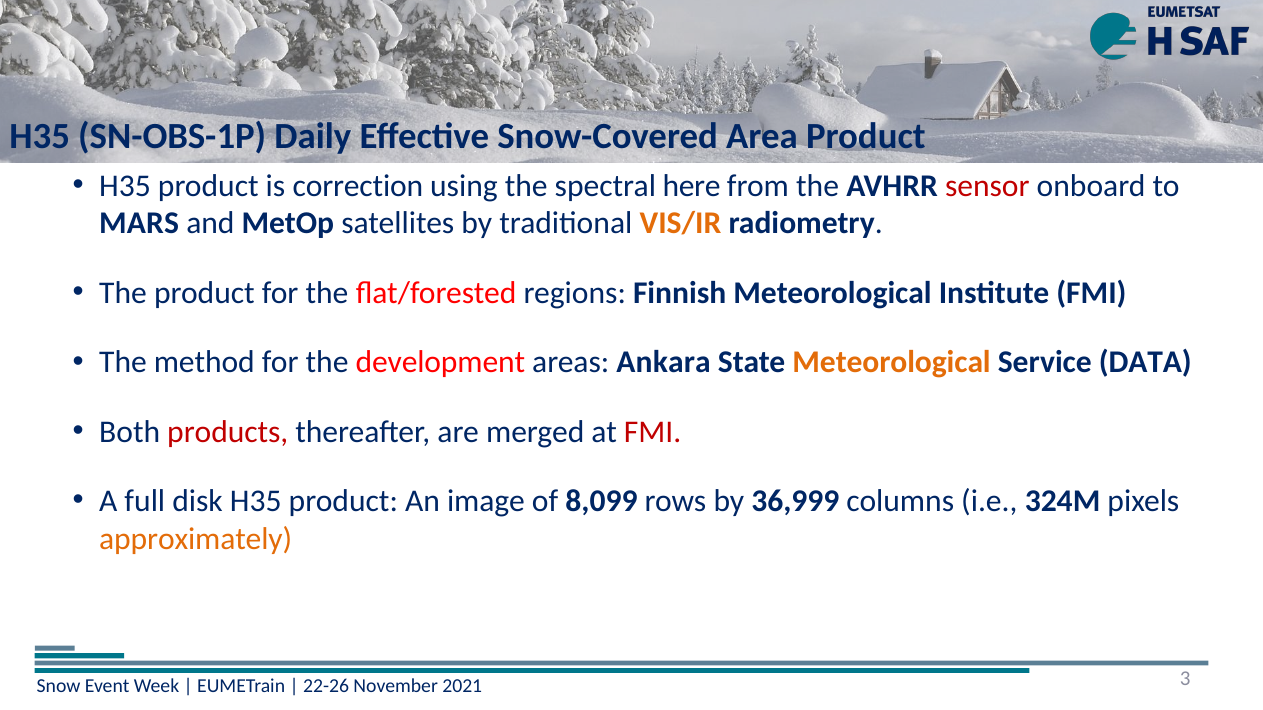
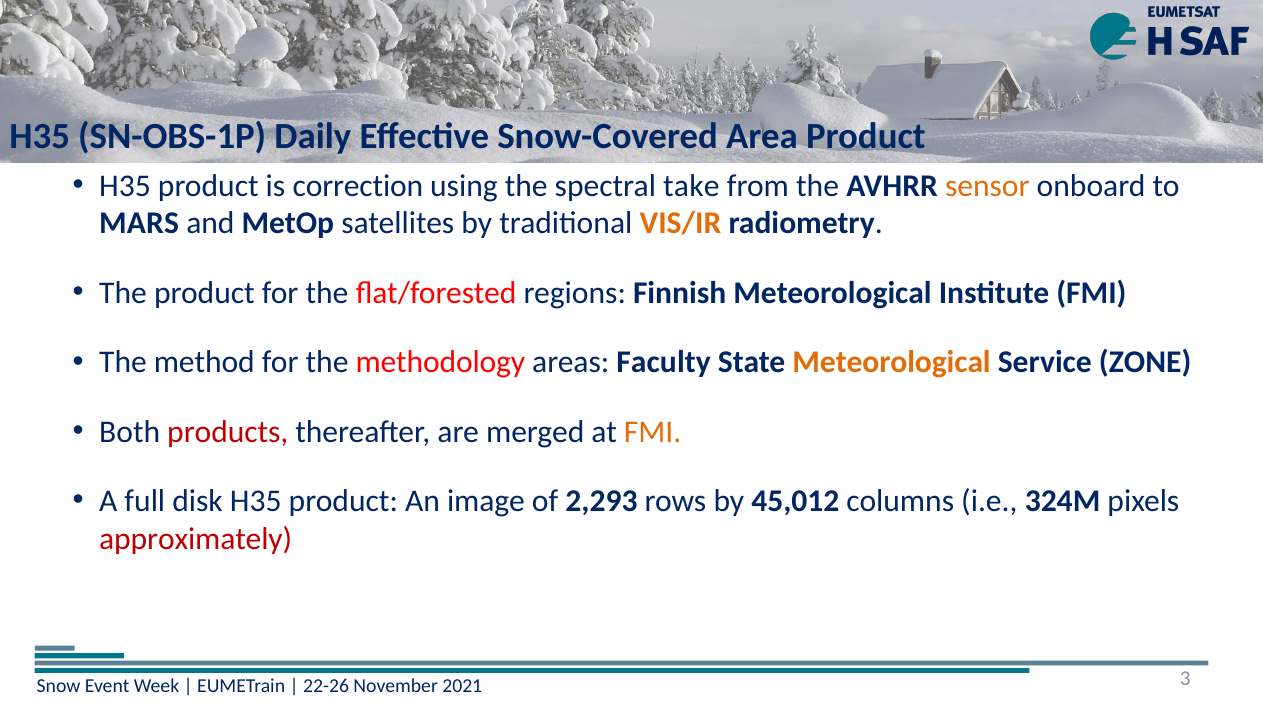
here: here -> take
sensor colour: red -> orange
development: development -> methodology
Ankara: Ankara -> Faculty
DATA: DATA -> ZONE
FMI at (653, 432) colour: red -> orange
8,099: 8,099 -> 2,293
36,999: 36,999 -> 45,012
approximately colour: orange -> red
